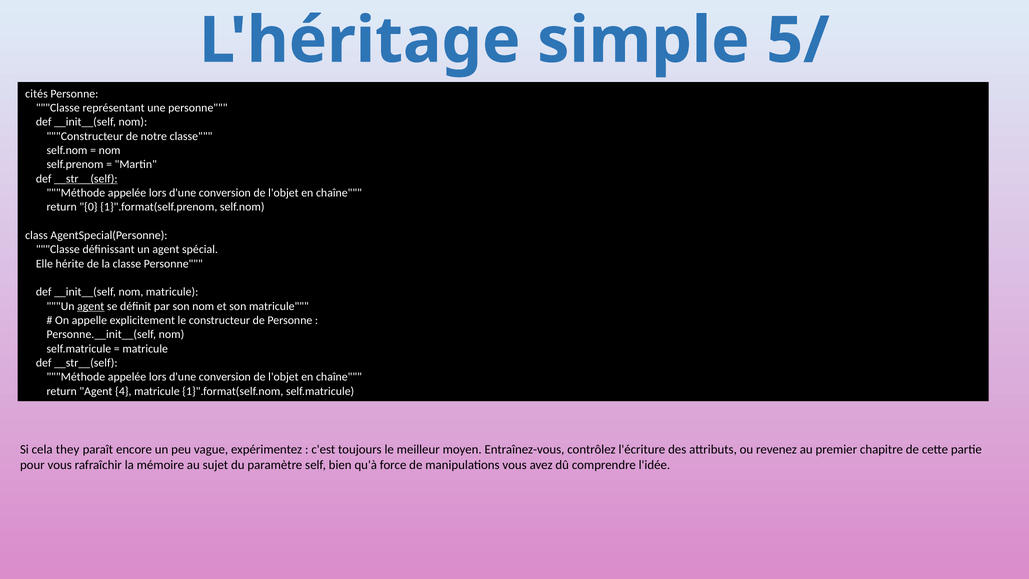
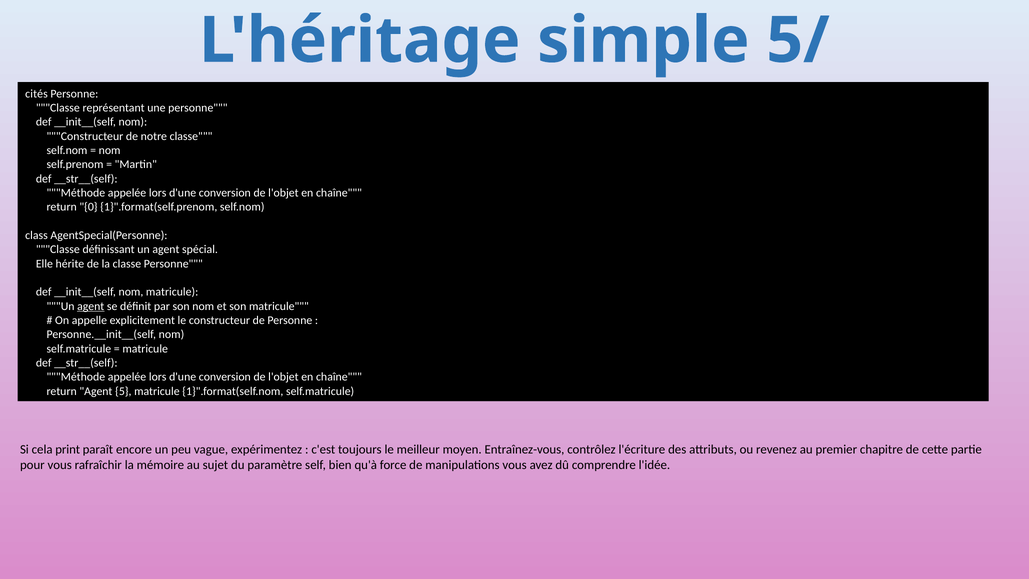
__str__(self at (86, 179) underline: present -> none
4: 4 -> 5
they: they -> print
